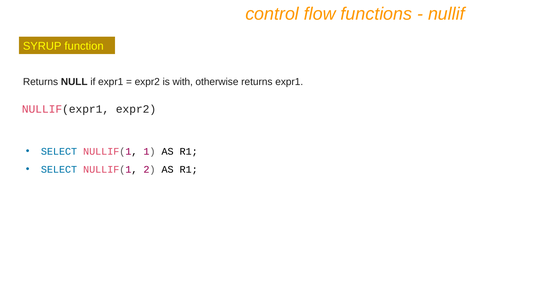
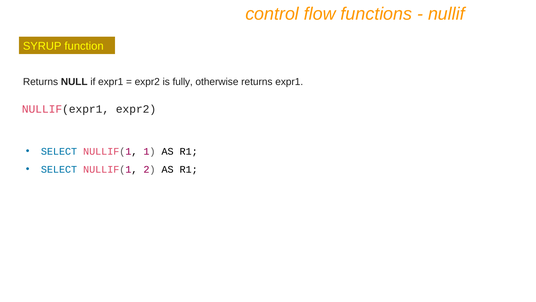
with: with -> fully
